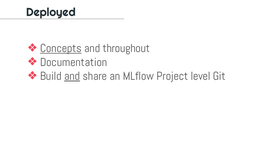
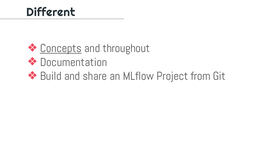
Deployed: Deployed -> Different
and at (72, 76) underline: present -> none
level: level -> from
